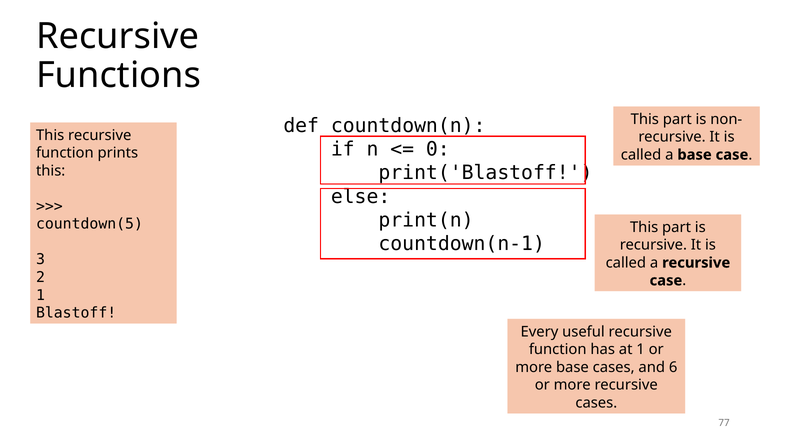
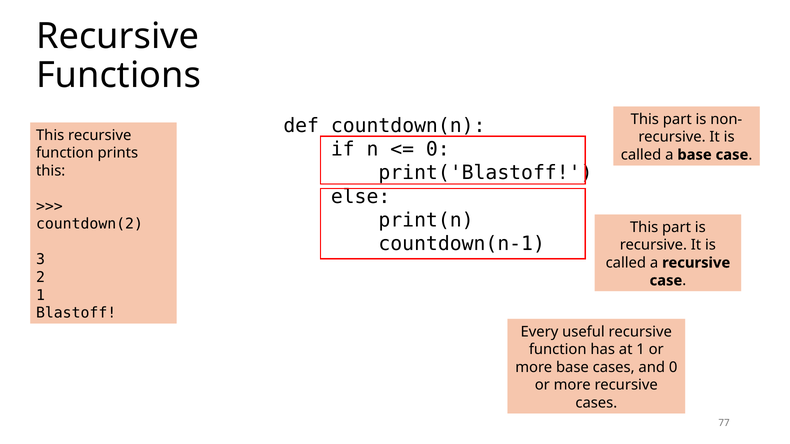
countdown(5: countdown(5 -> countdown(2
and 6: 6 -> 0
